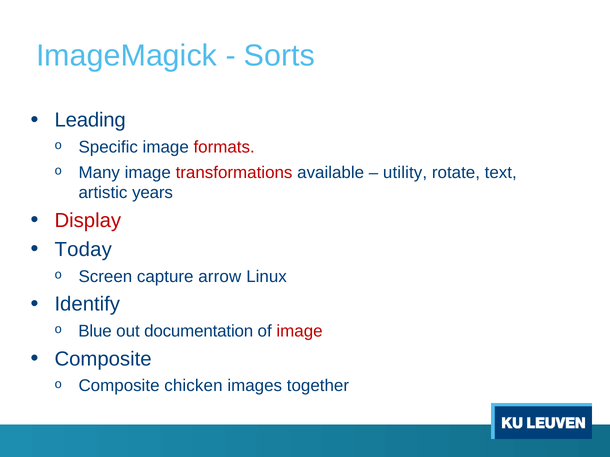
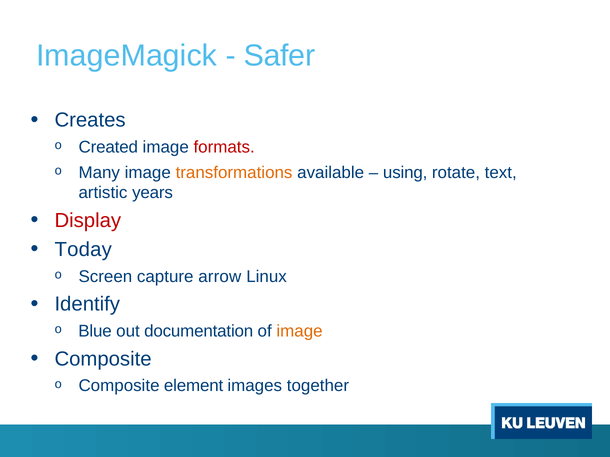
Sorts: Sorts -> Safer
Leading: Leading -> Creates
Specific: Specific -> Created
transformations colour: red -> orange
utility: utility -> using
image at (300, 332) colour: red -> orange
chicken: chicken -> element
